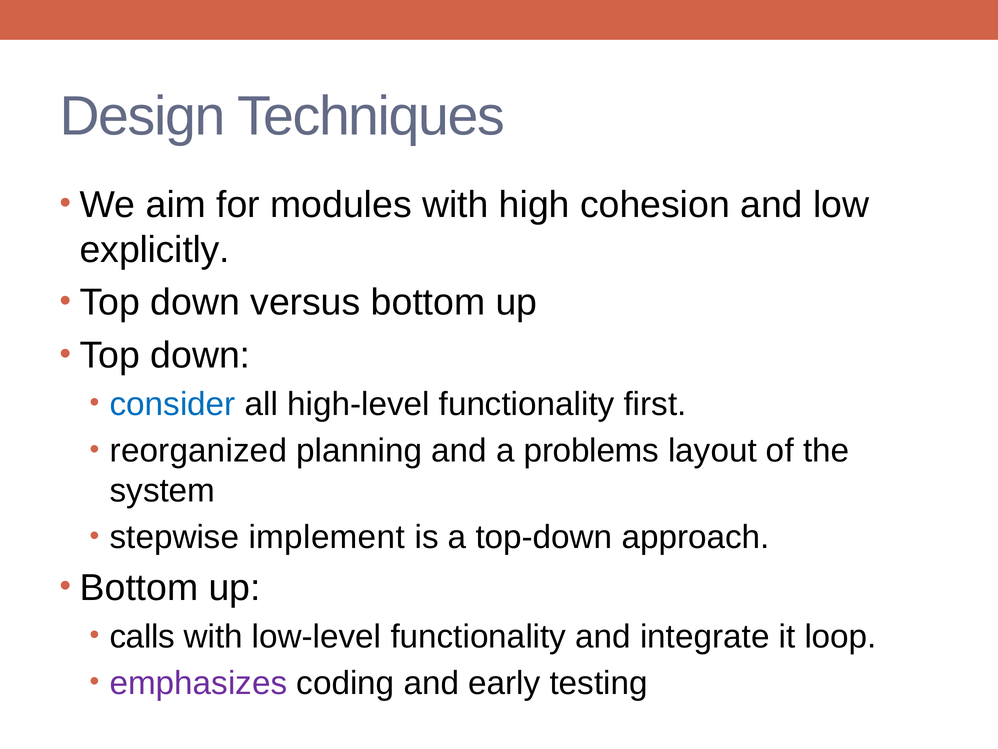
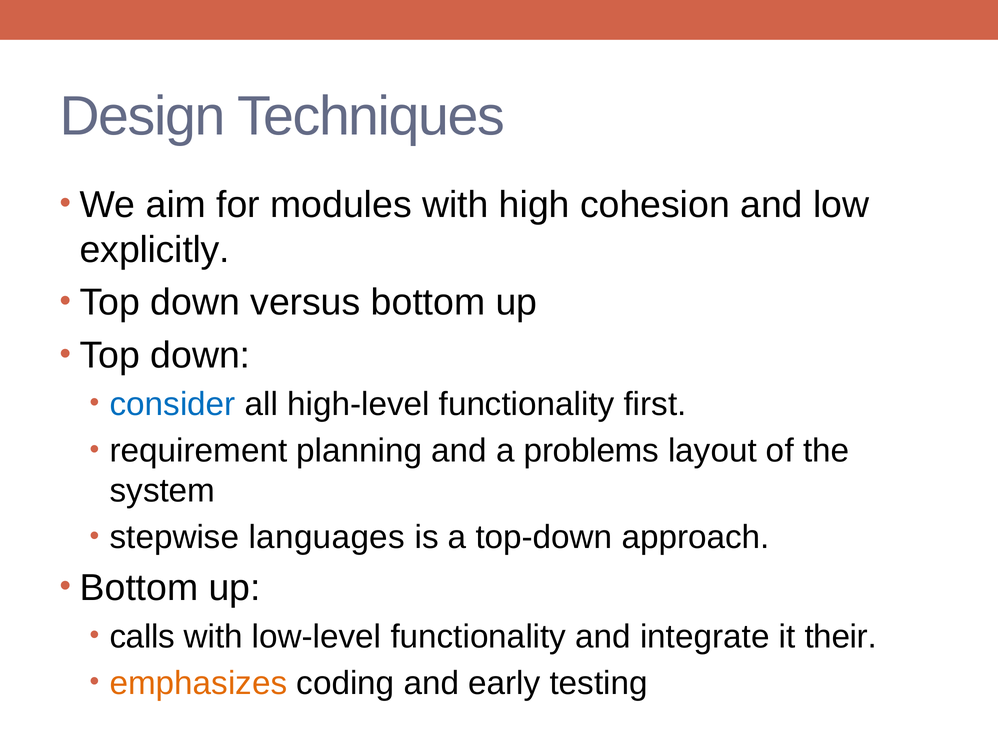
reorganized: reorganized -> requirement
implement: implement -> languages
loop: loop -> their
emphasizes colour: purple -> orange
